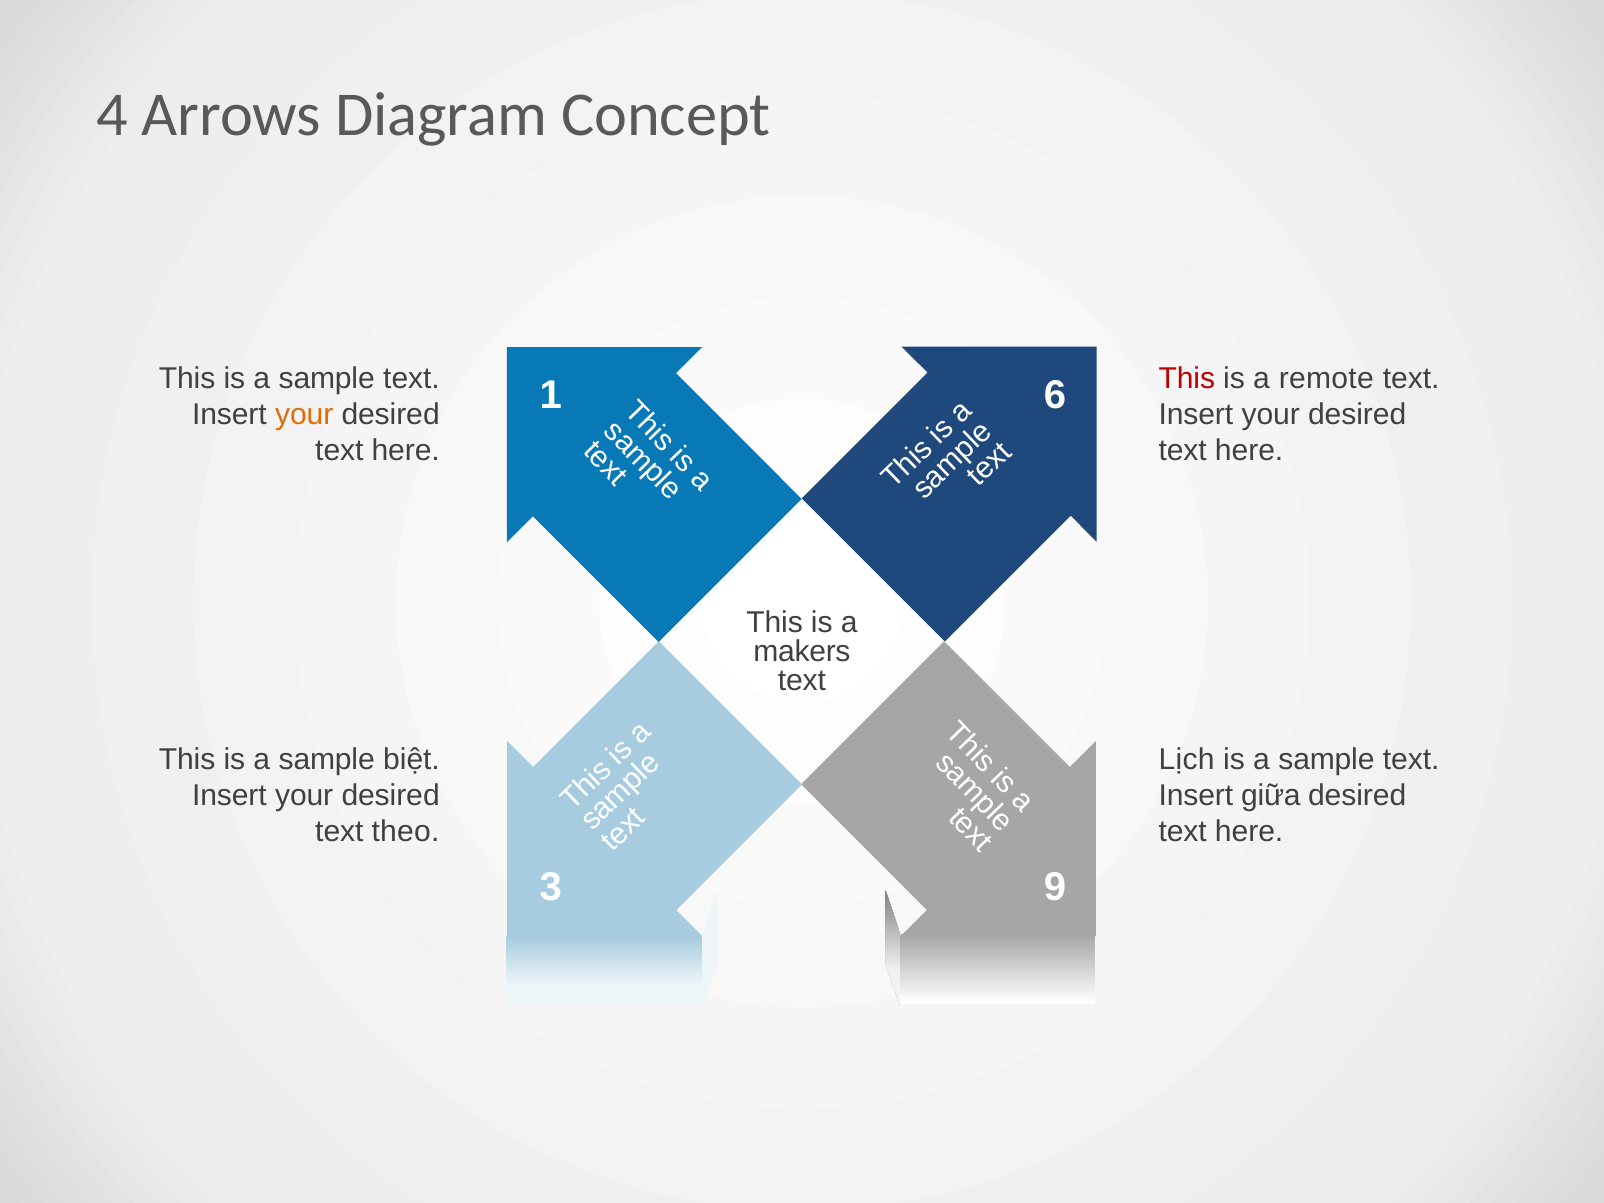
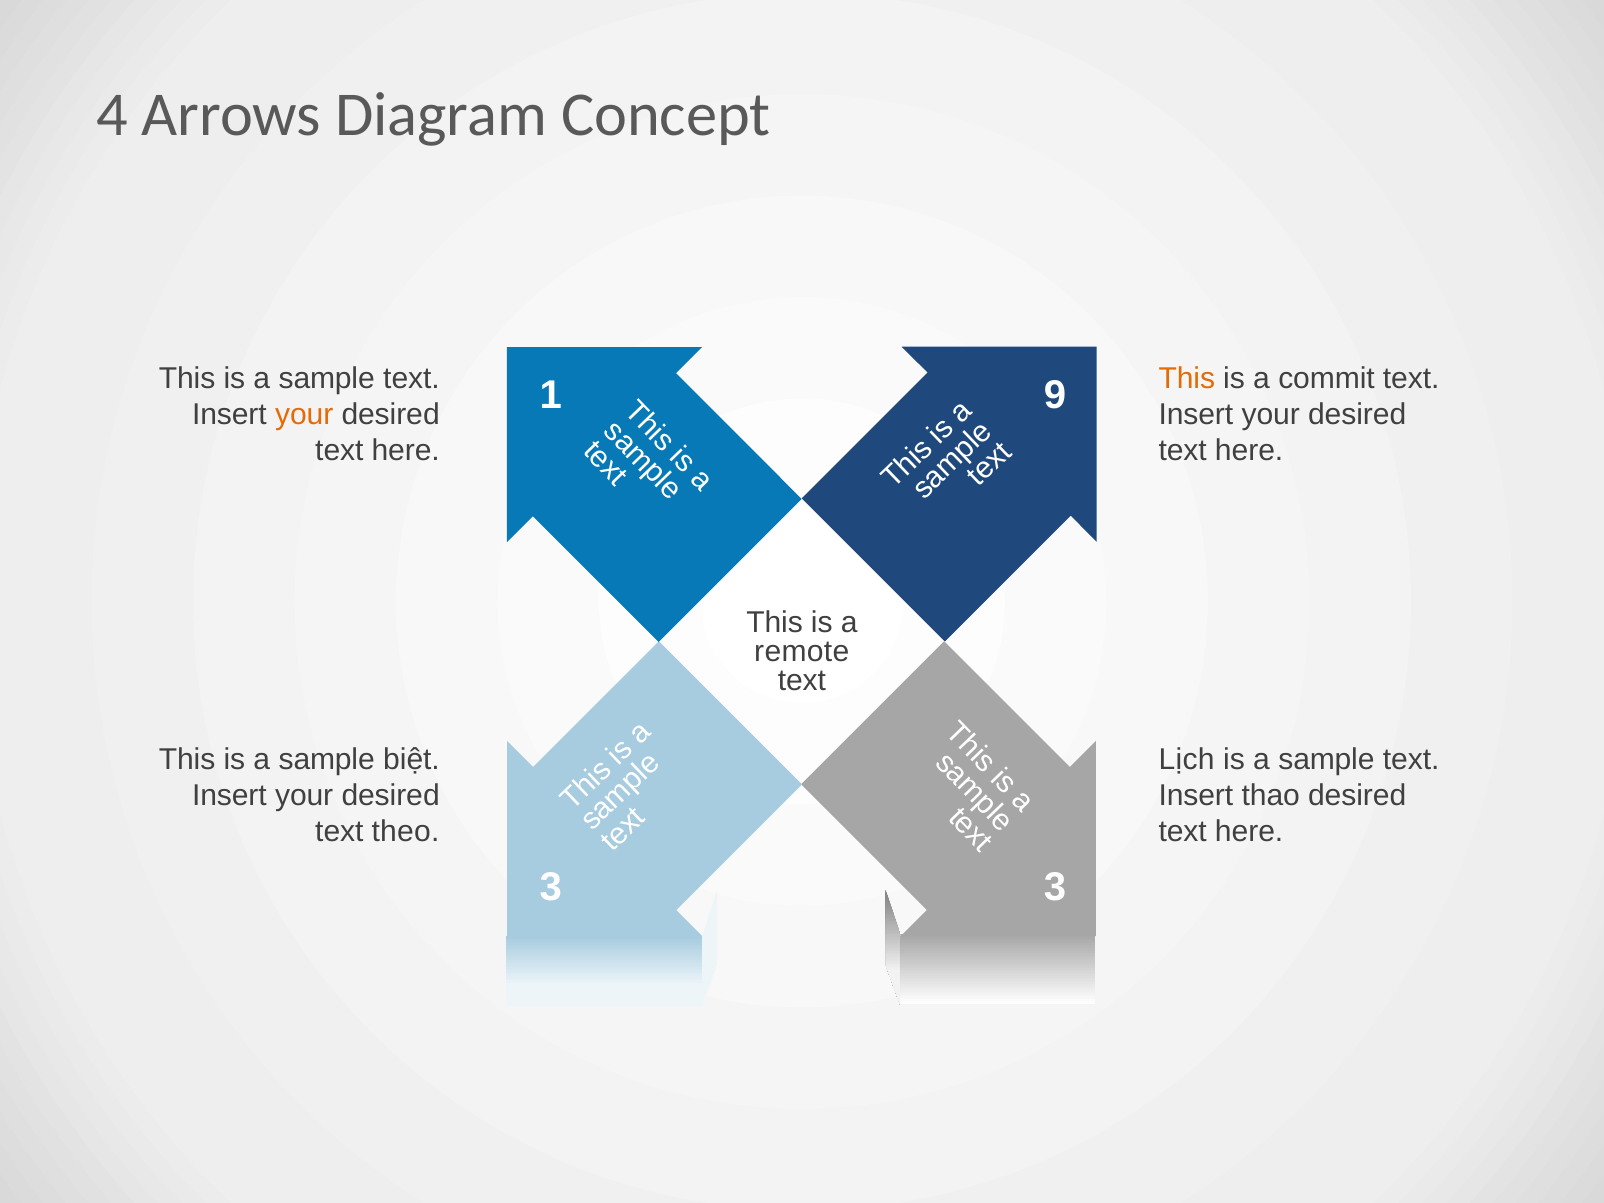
This at (1187, 379) colour: red -> orange
remote: remote -> commit
6: 6 -> 9
makers: makers -> remote
giữa: giữa -> thao
3 9: 9 -> 3
